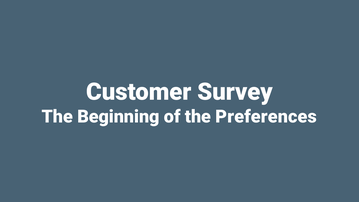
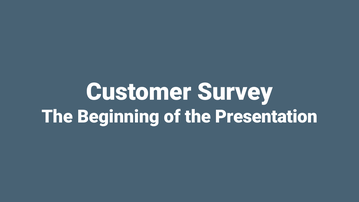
Preferences: Preferences -> Presentation
